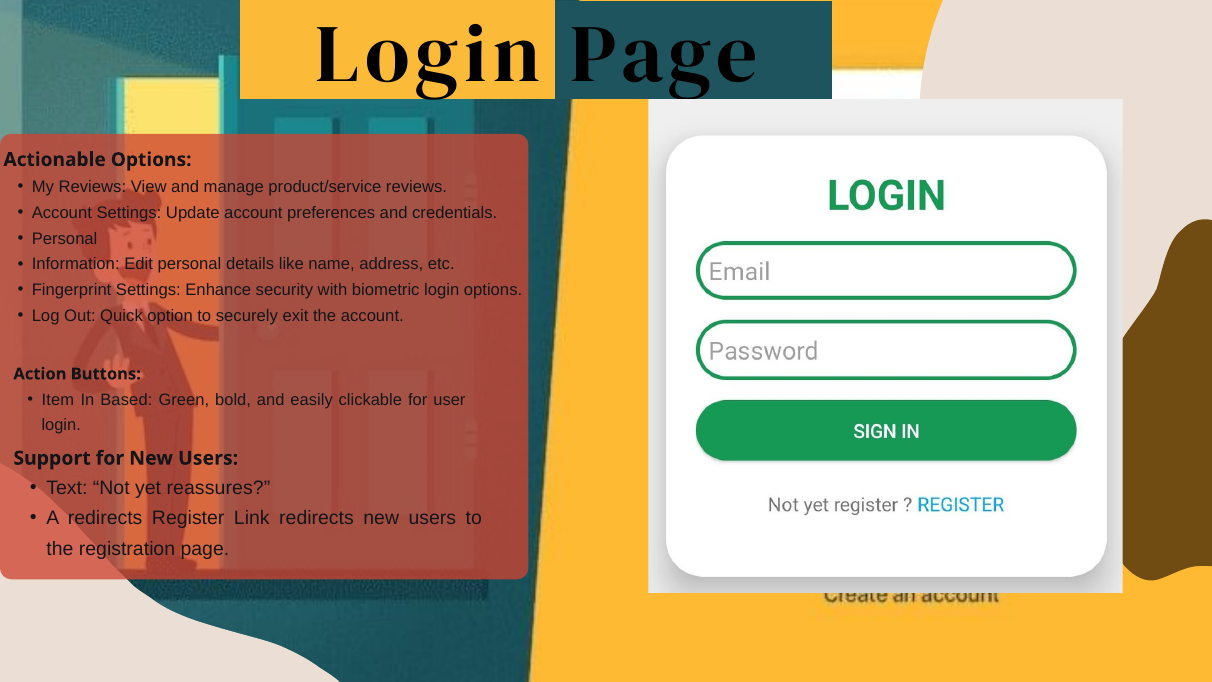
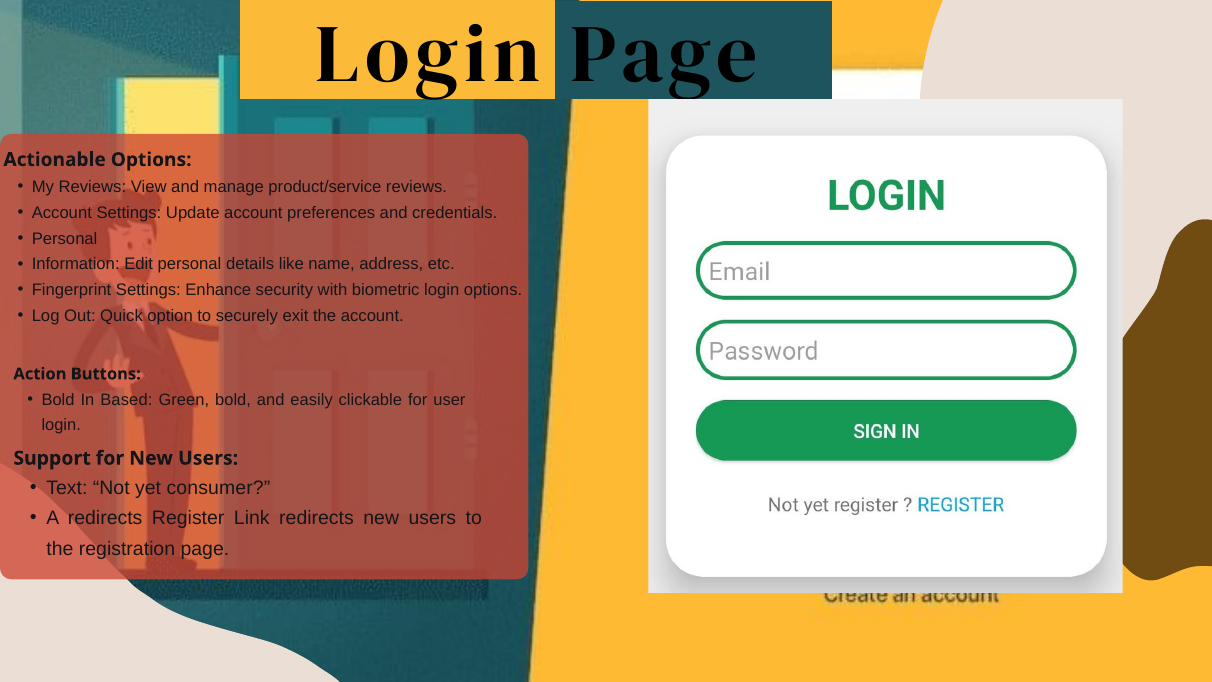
Item at (58, 399): Item -> Bold
reassures: reassures -> consumer
